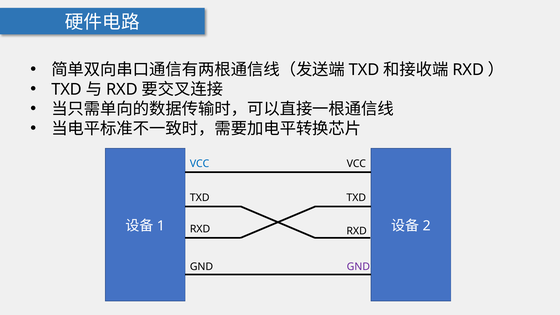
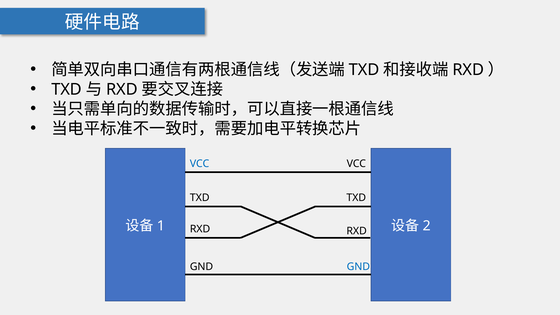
GND at (358, 267) colour: purple -> blue
